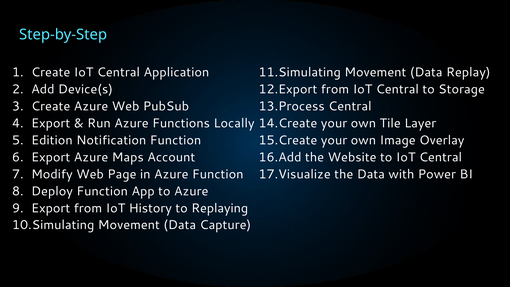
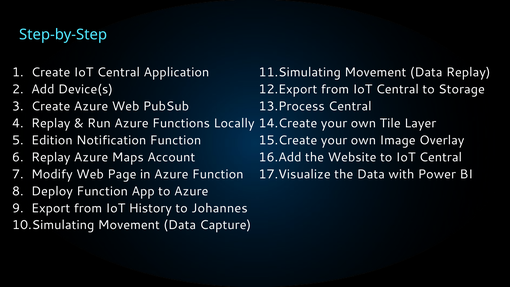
Export at (51, 123): Export -> Replay
Export at (51, 157): Export -> Replay
Replaying: Replaying -> Johannes
